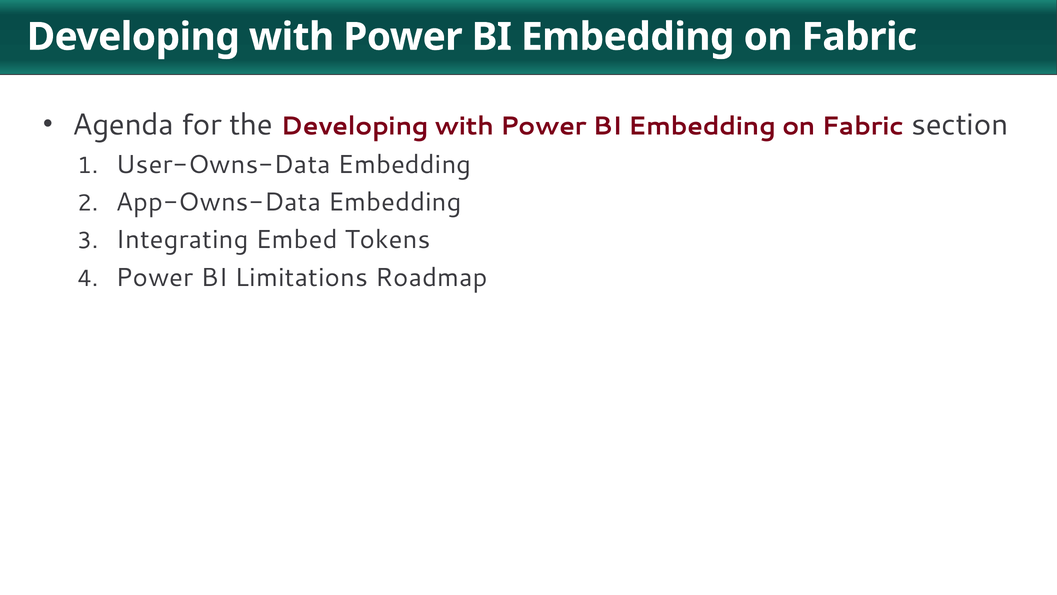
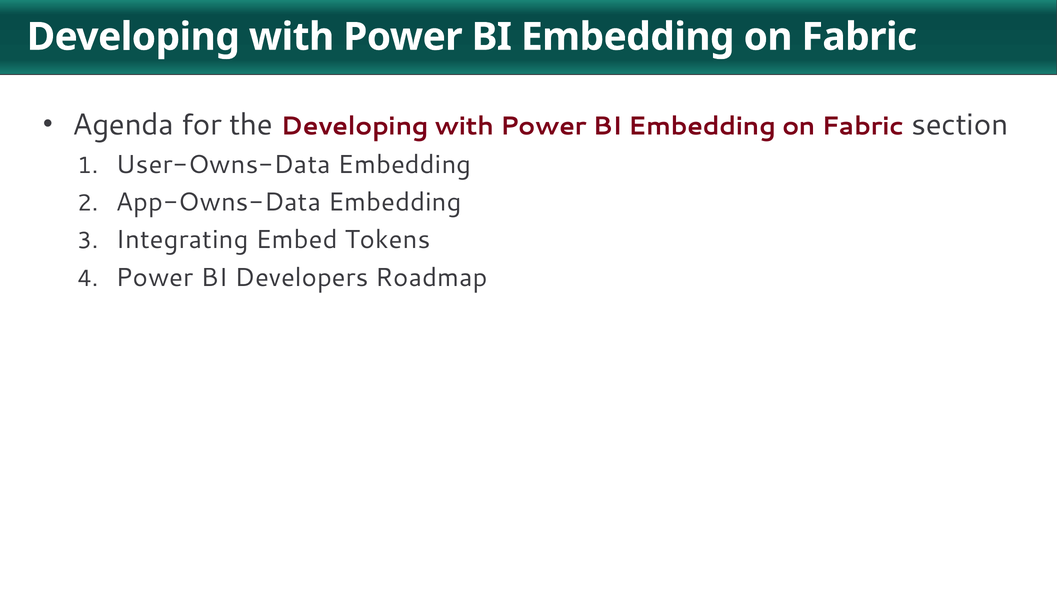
Limitations: Limitations -> Developers
